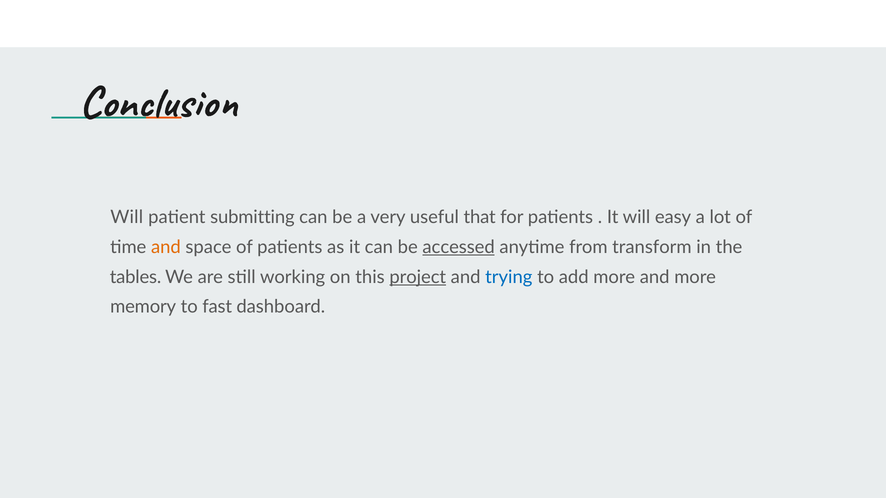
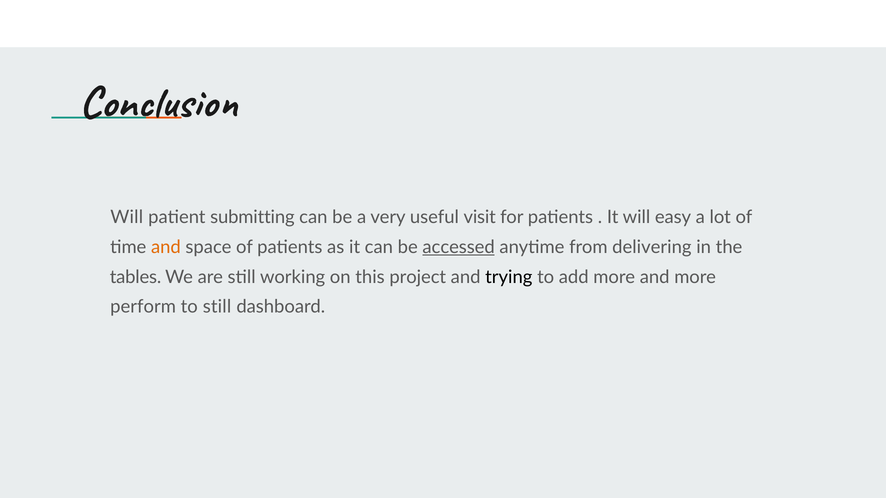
that: that -> visit
transform: transform -> delivering
project underline: present -> none
trying colour: blue -> black
memory: memory -> perform
to fast: fast -> still
